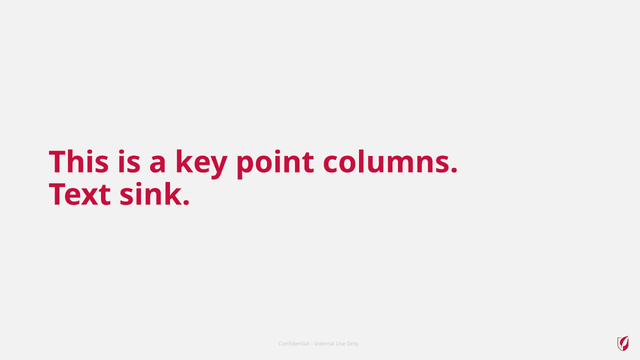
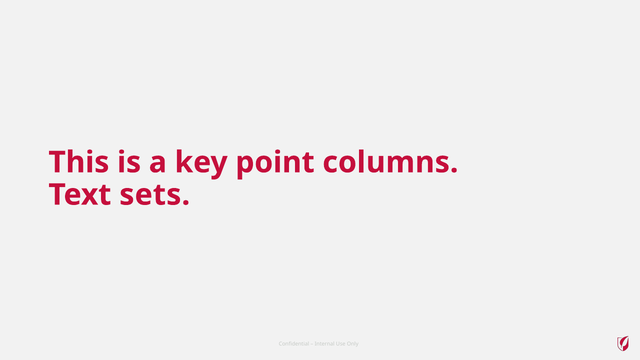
sink: sink -> sets
